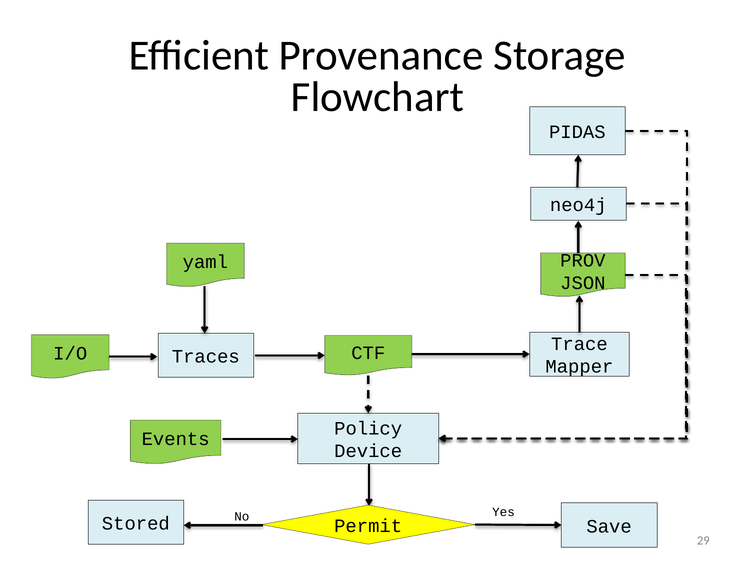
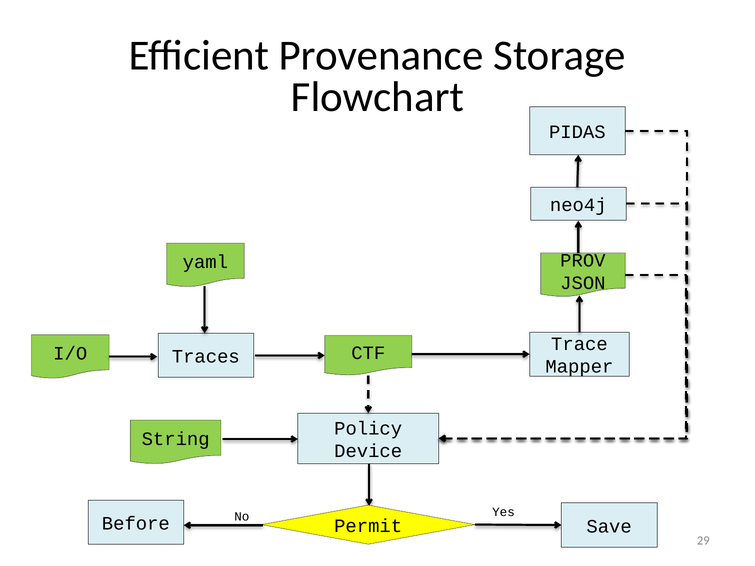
Events: Events -> String
Stored: Stored -> Before
